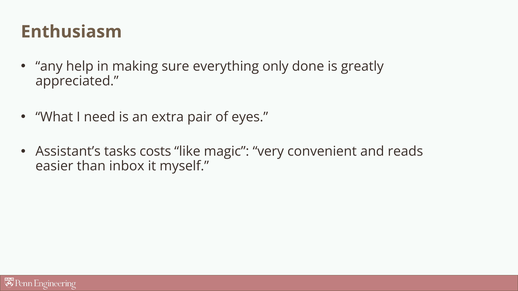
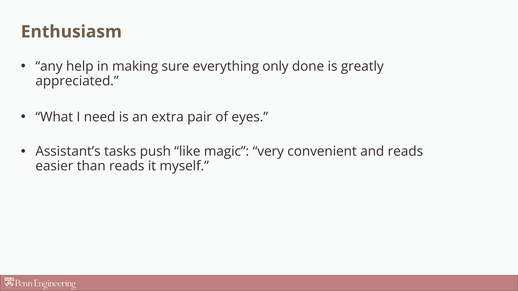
costs: costs -> push
than inbox: inbox -> reads
